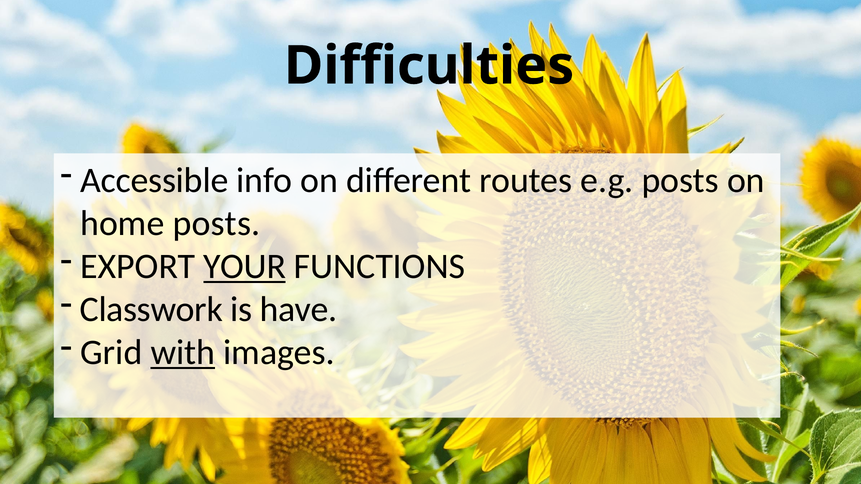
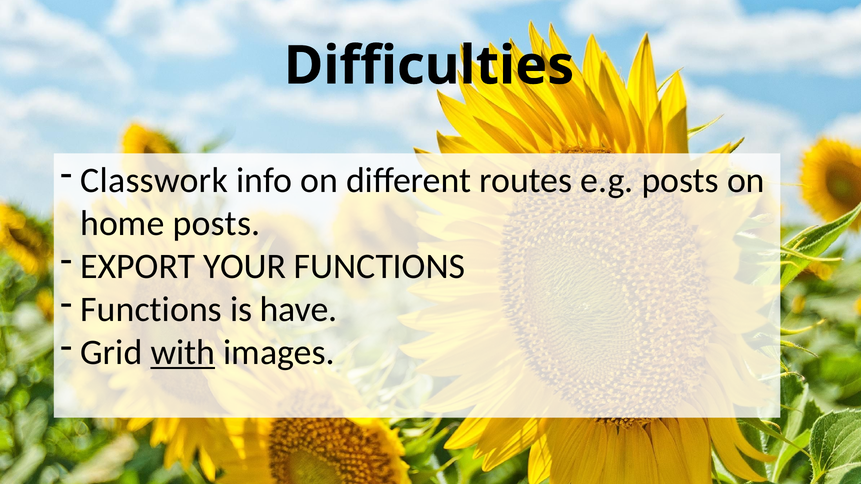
Accessible: Accessible -> Classwork
YOUR underline: present -> none
Classwork at (151, 310): Classwork -> Functions
